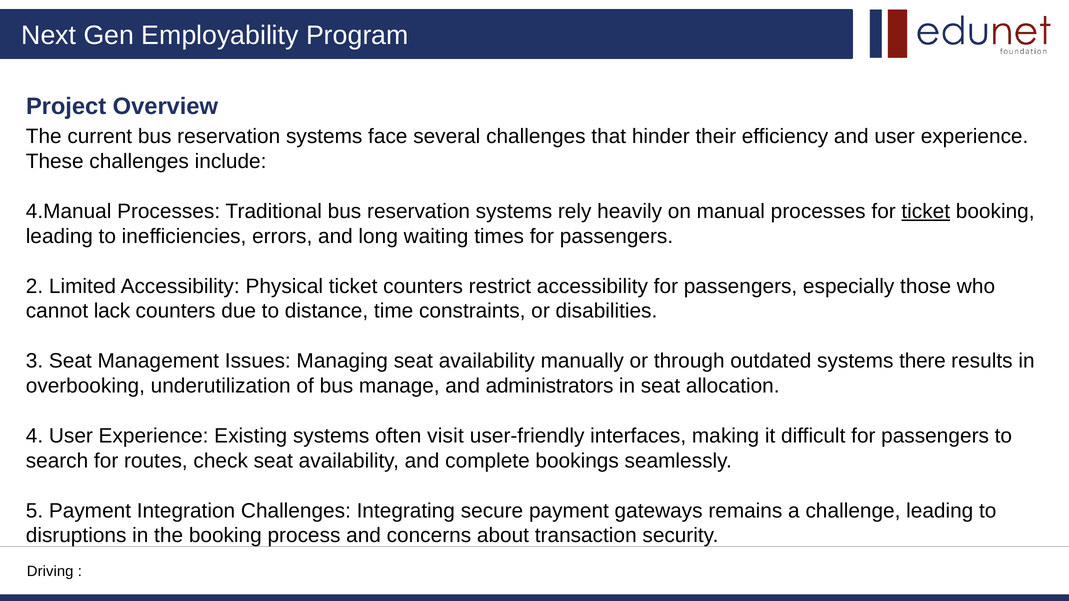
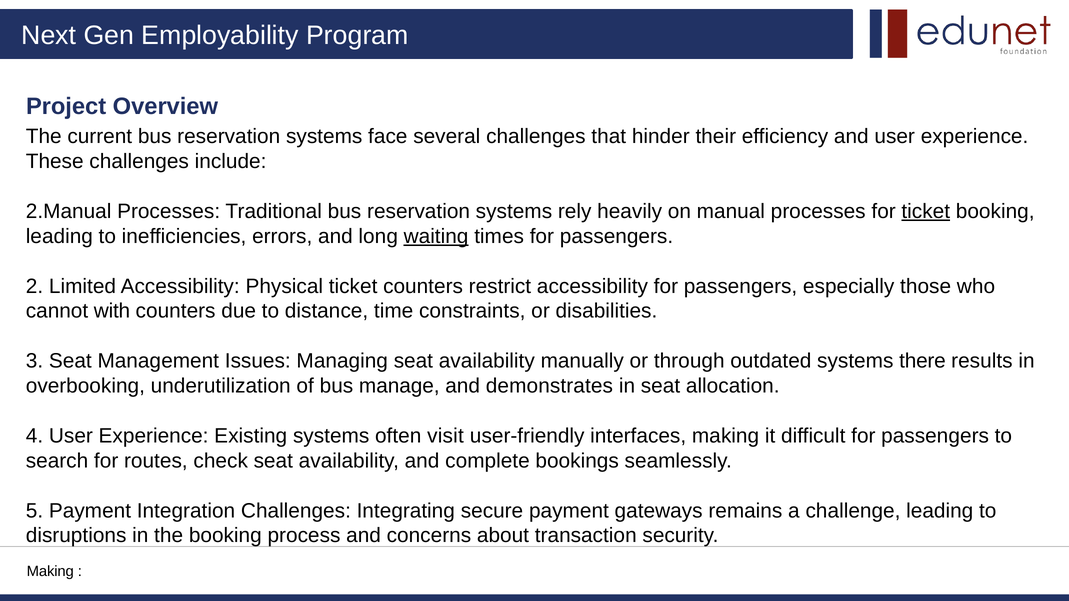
4.Manual: 4.Manual -> 2.Manual
waiting underline: none -> present
lack: lack -> with
administrators: administrators -> demonstrates
Driving at (50, 572): Driving -> Making
